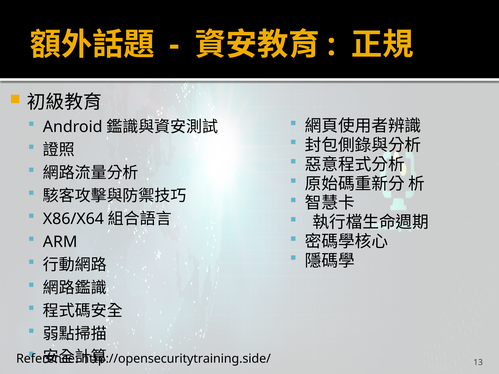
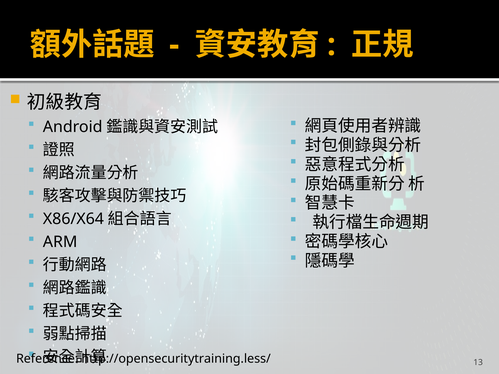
http://opensecuritytraining.side/: http://opensecuritytraining.side/ -> http://opensecuritytraining.less/
